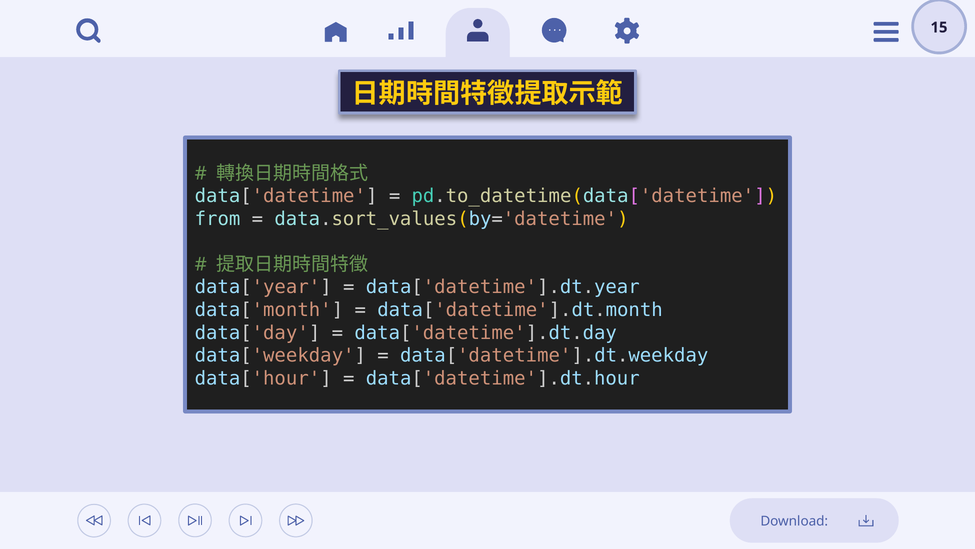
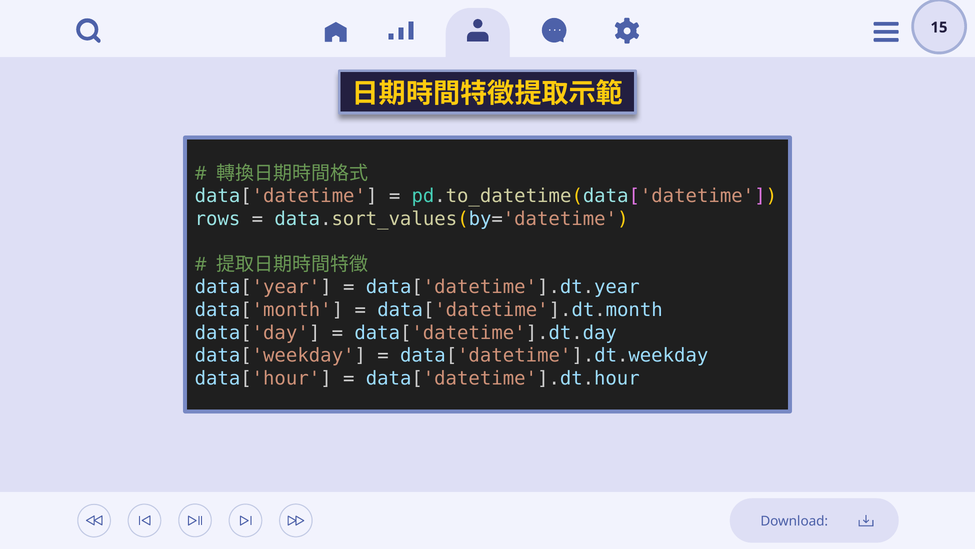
from: from -> rows
